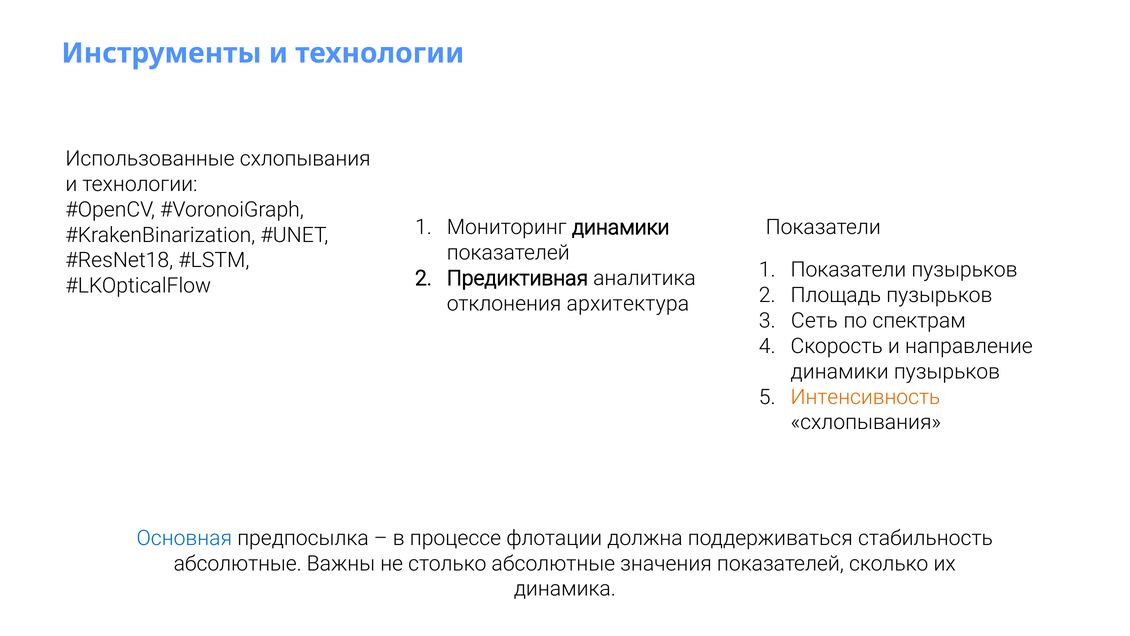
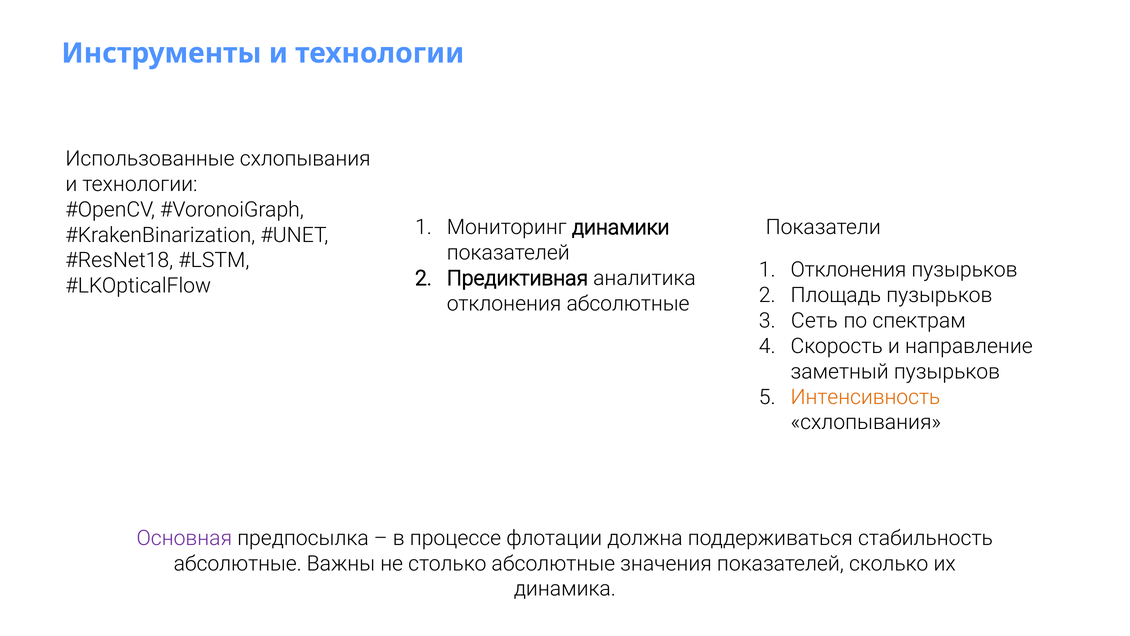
Показатели at (848, 270): Показатели -> Отклонения
отклонения архитектура: архитектура -> абсолютные
динамики at (840, 371): динамики -> заметный
Основная colour: blue -> purple
